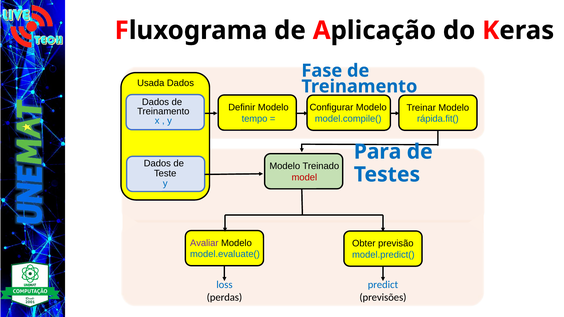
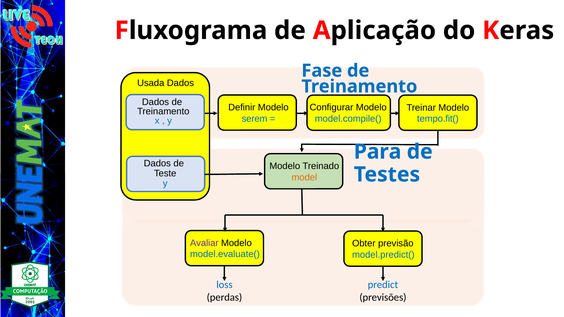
tempo: tempo -> serem
rápida.fit(: rápida.fit( -> tempo.fit(
model colour: red -> orange
